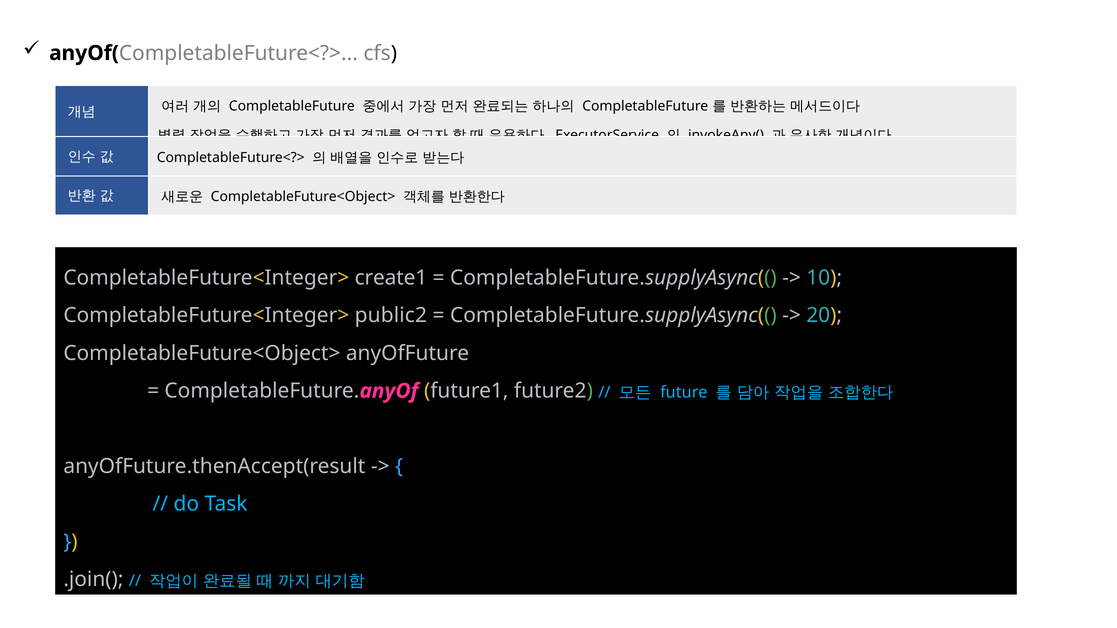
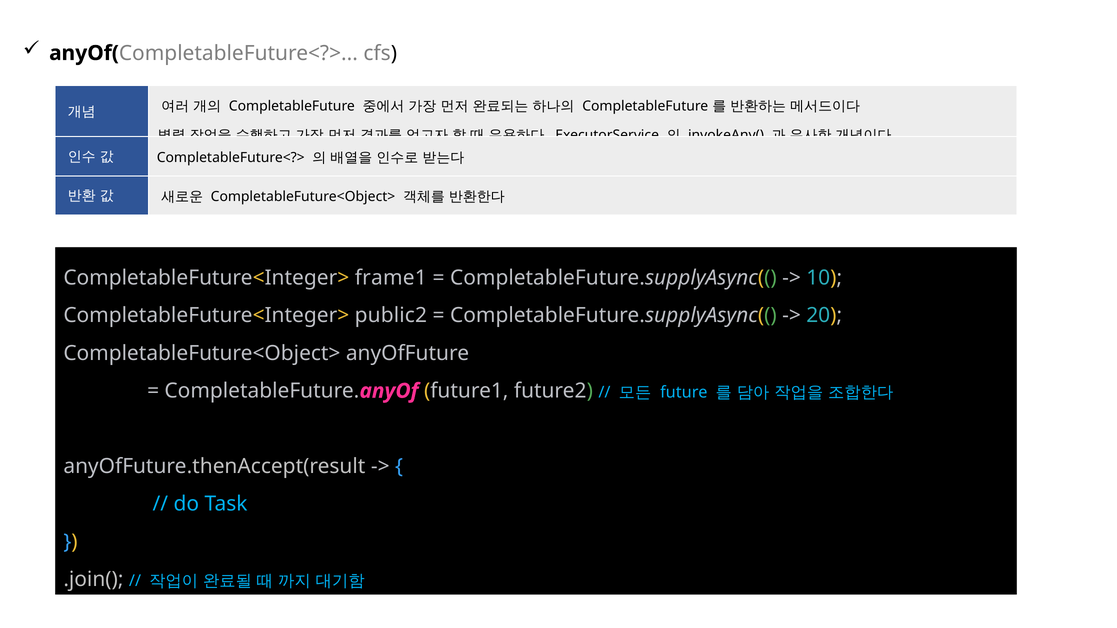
create1: create1 -> frame1
